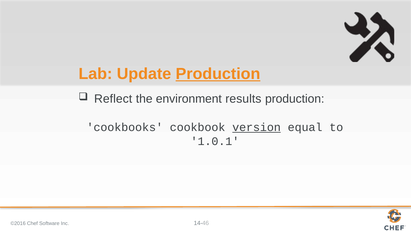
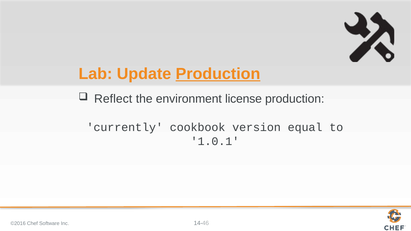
results: results -> license
cookbooks: cookbooks -> currently
version underline: present -> none
